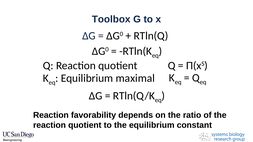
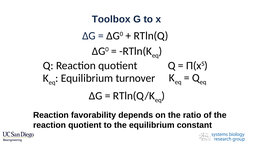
maximal: maximal -> turnover
